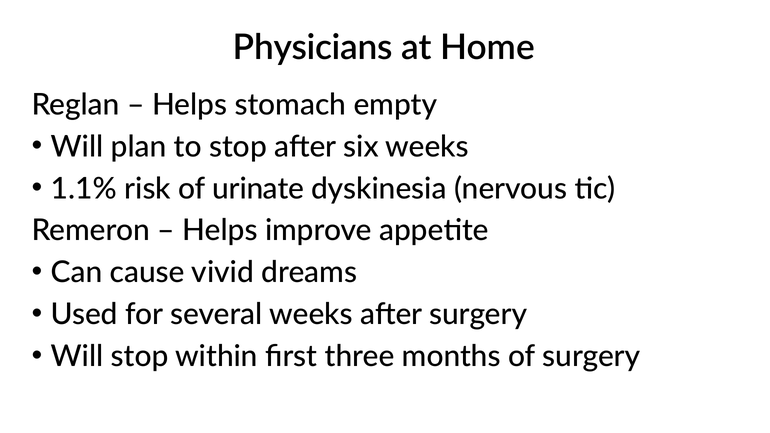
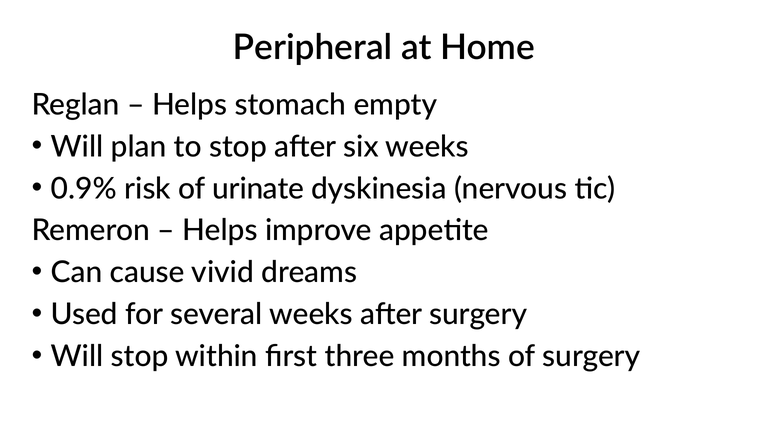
Physicians: Physicians -> Peripheral
1.1%: 1.1% -> 0.9%
